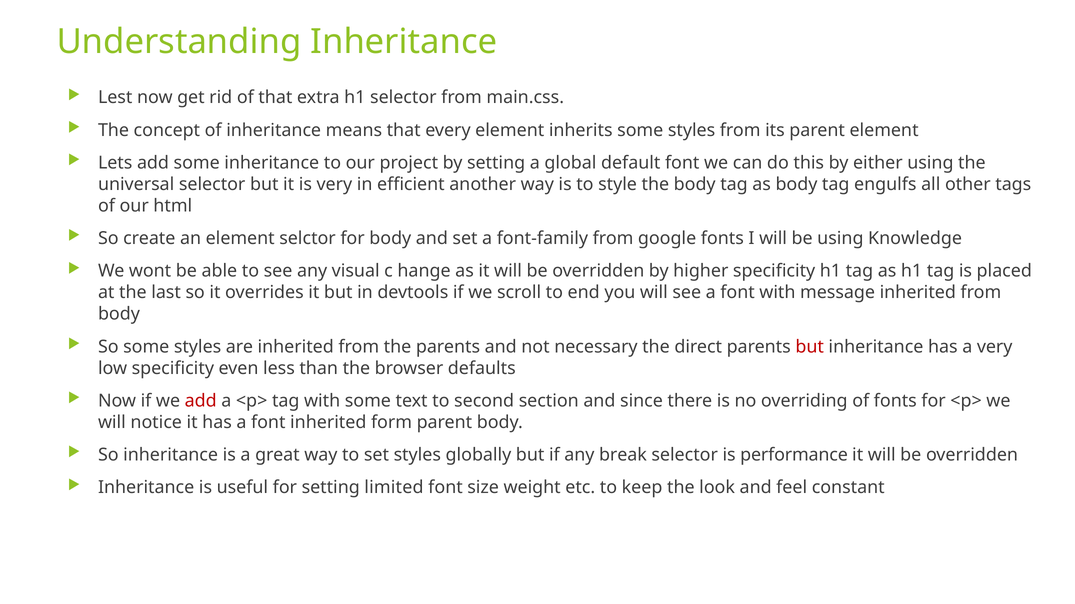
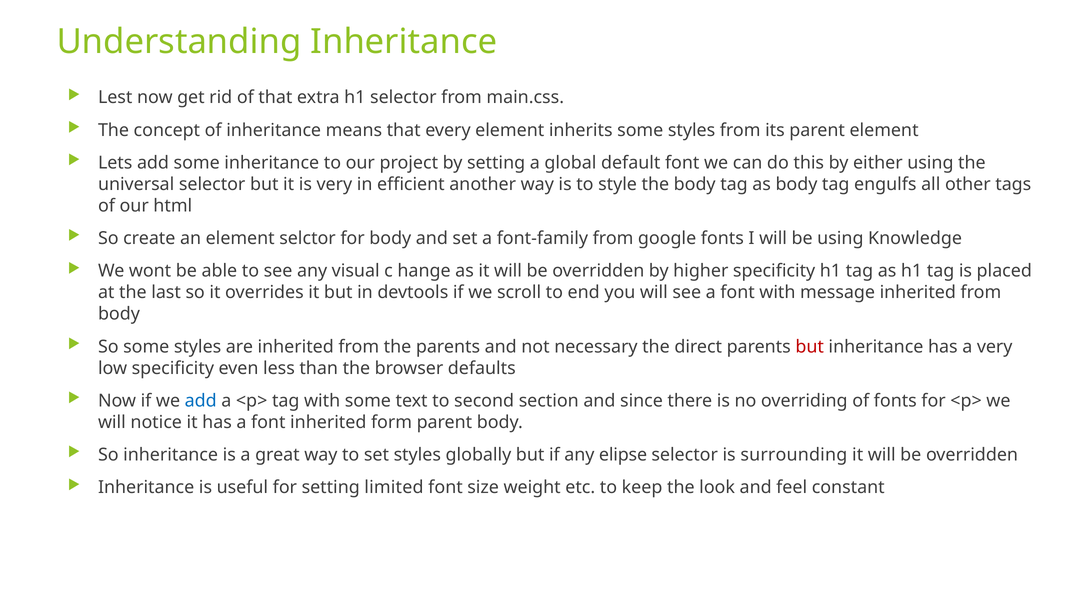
add at (201, 401) colour: red -> blue
break: break -> elipse
performance: performance -> surrounding
